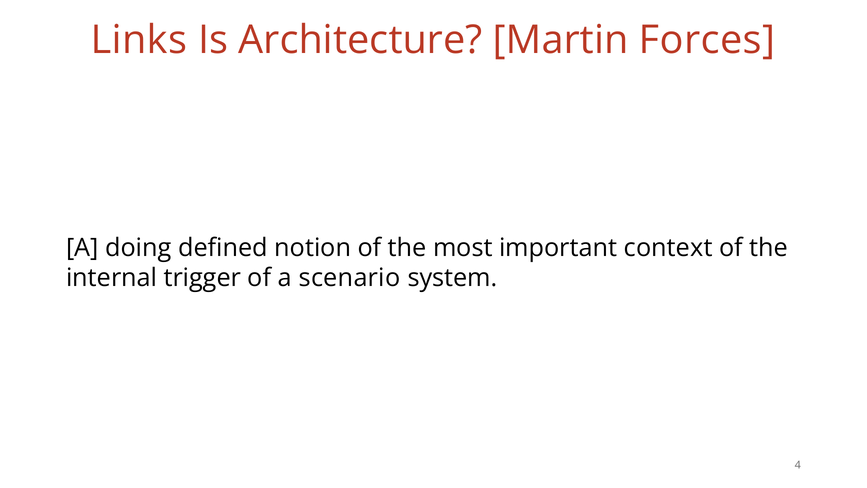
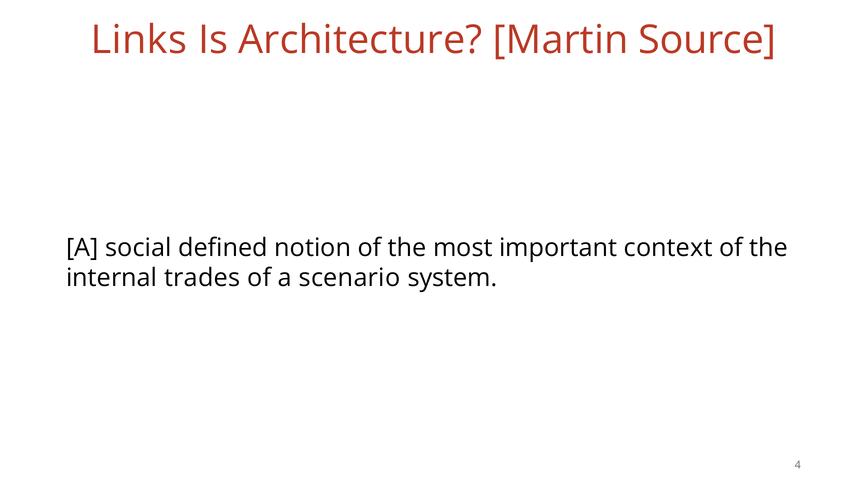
Forces: Forces -> Source
doing: doing -> social
trigger: trigger -> trades
